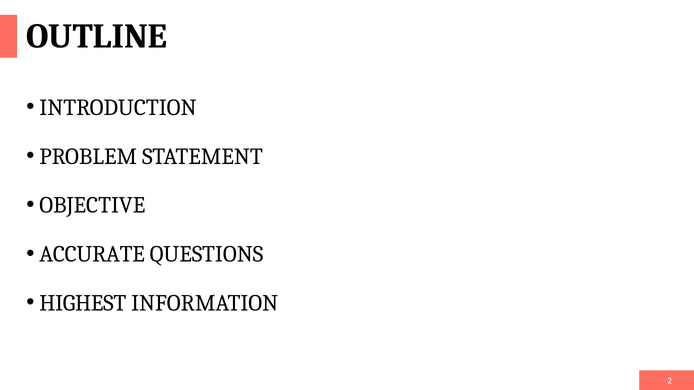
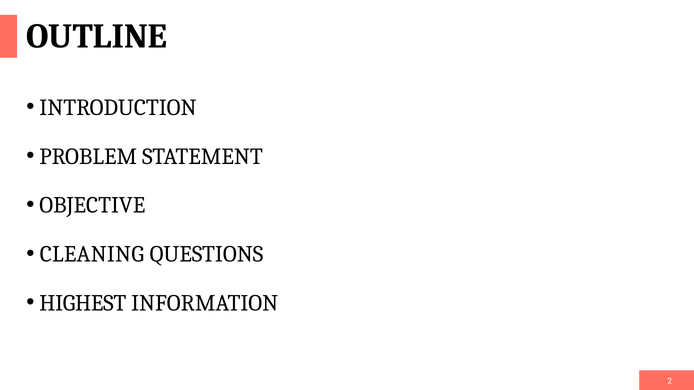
ACCURATE: ACCURATE -> CLEANING
